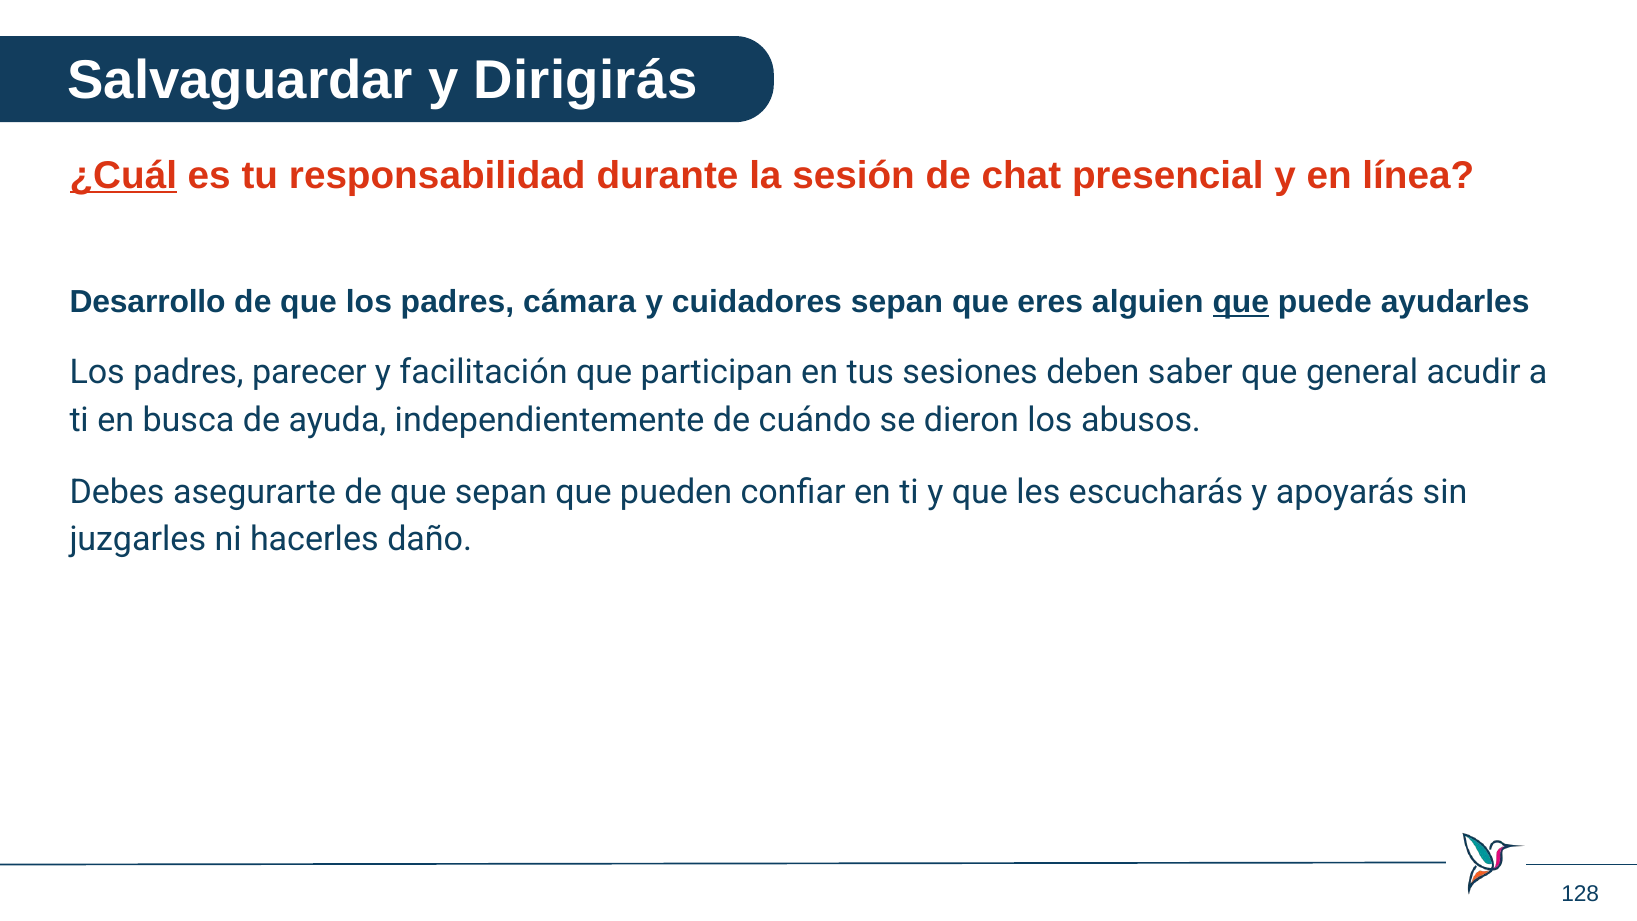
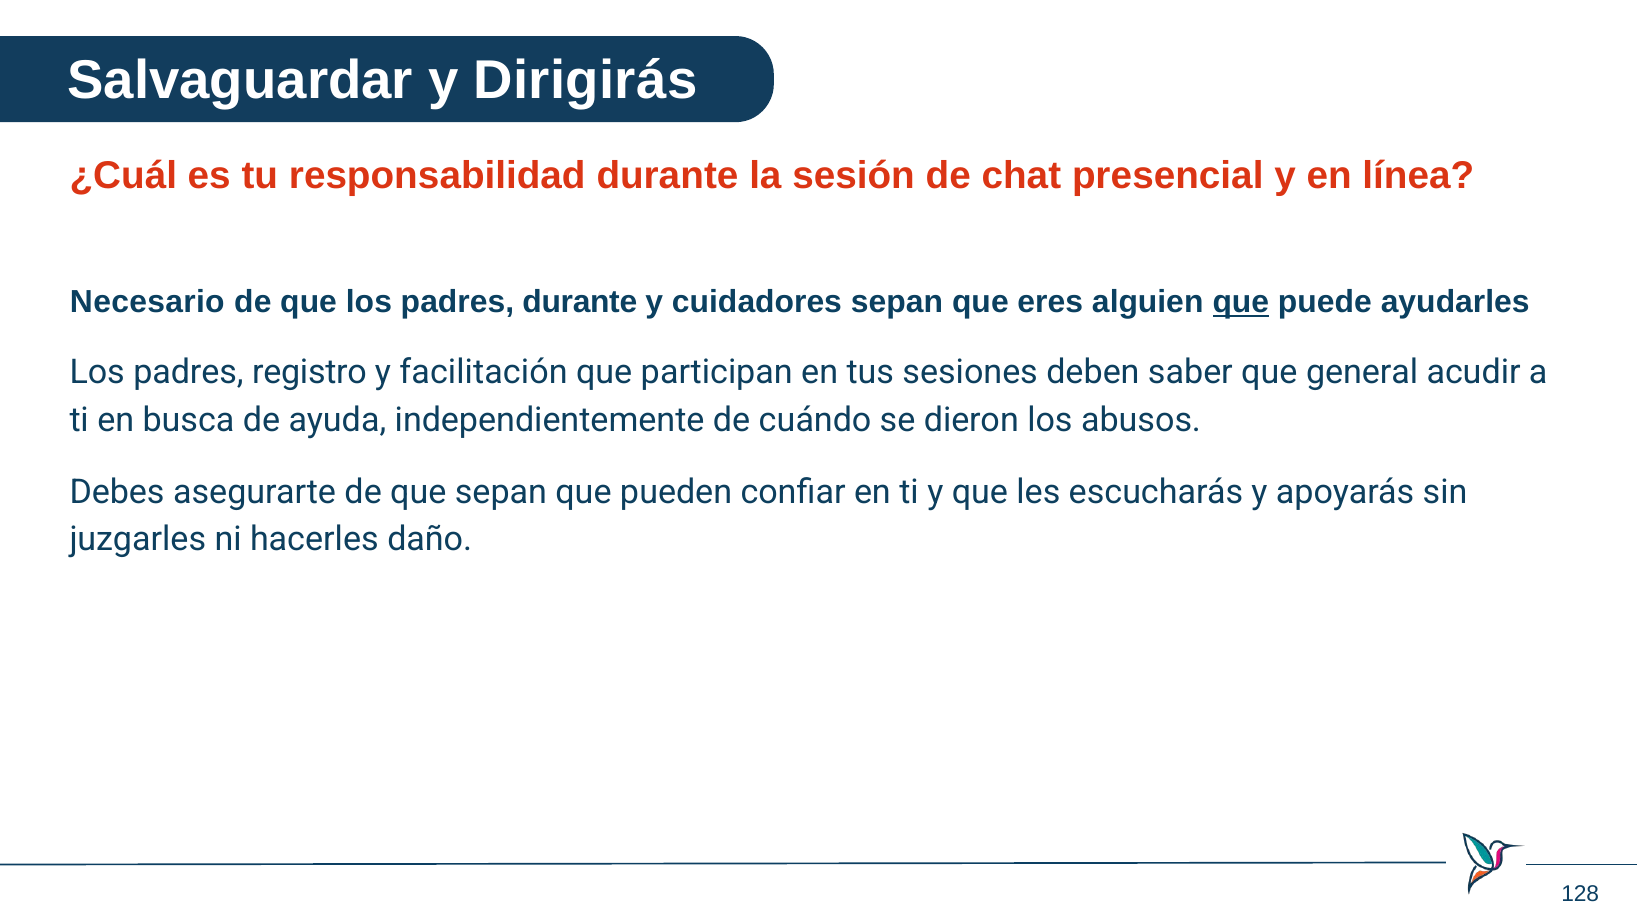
¿Cuál underline: present -> none
Desarrollo: Desarrollo -> Necesario
padres cámara: cámara -> durante
parecer: parecer -> registro
